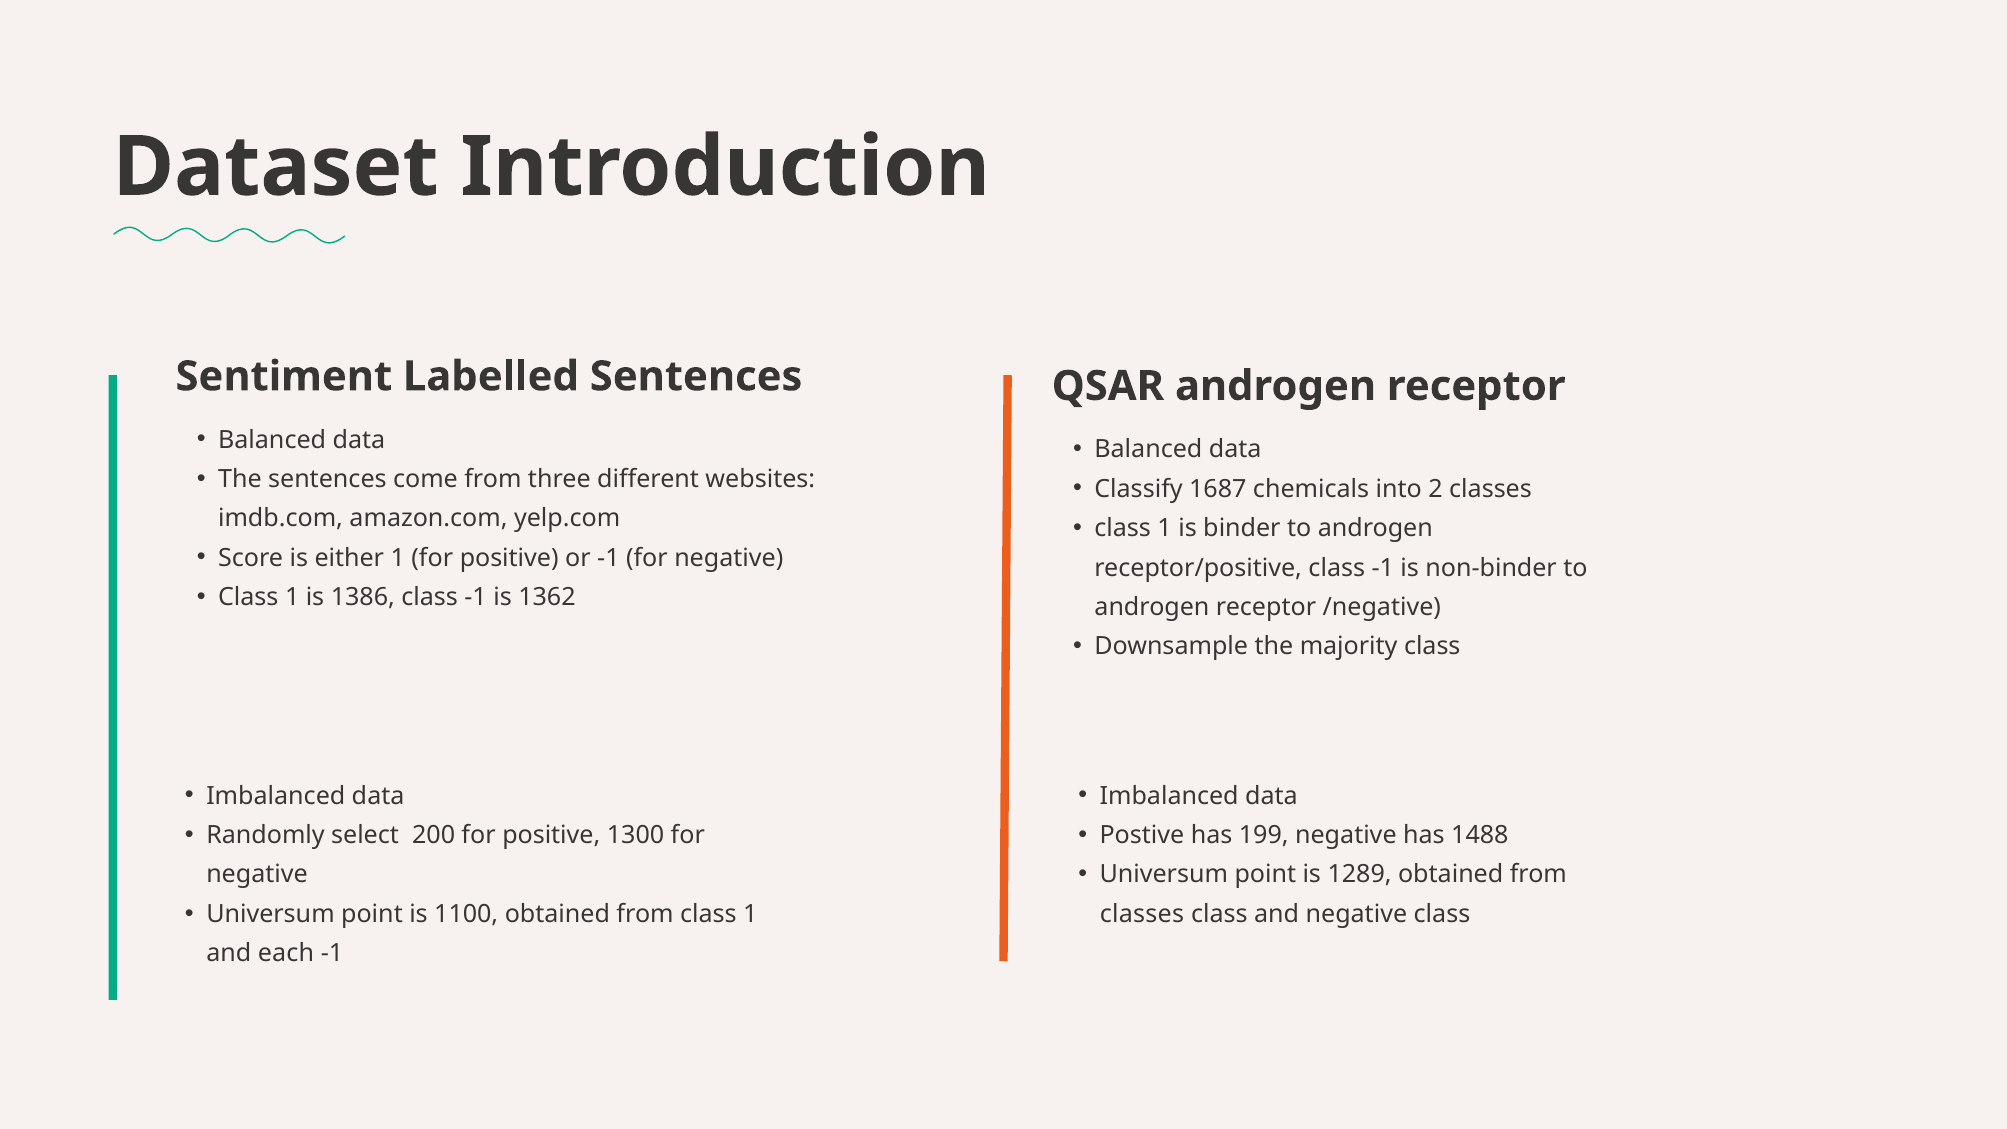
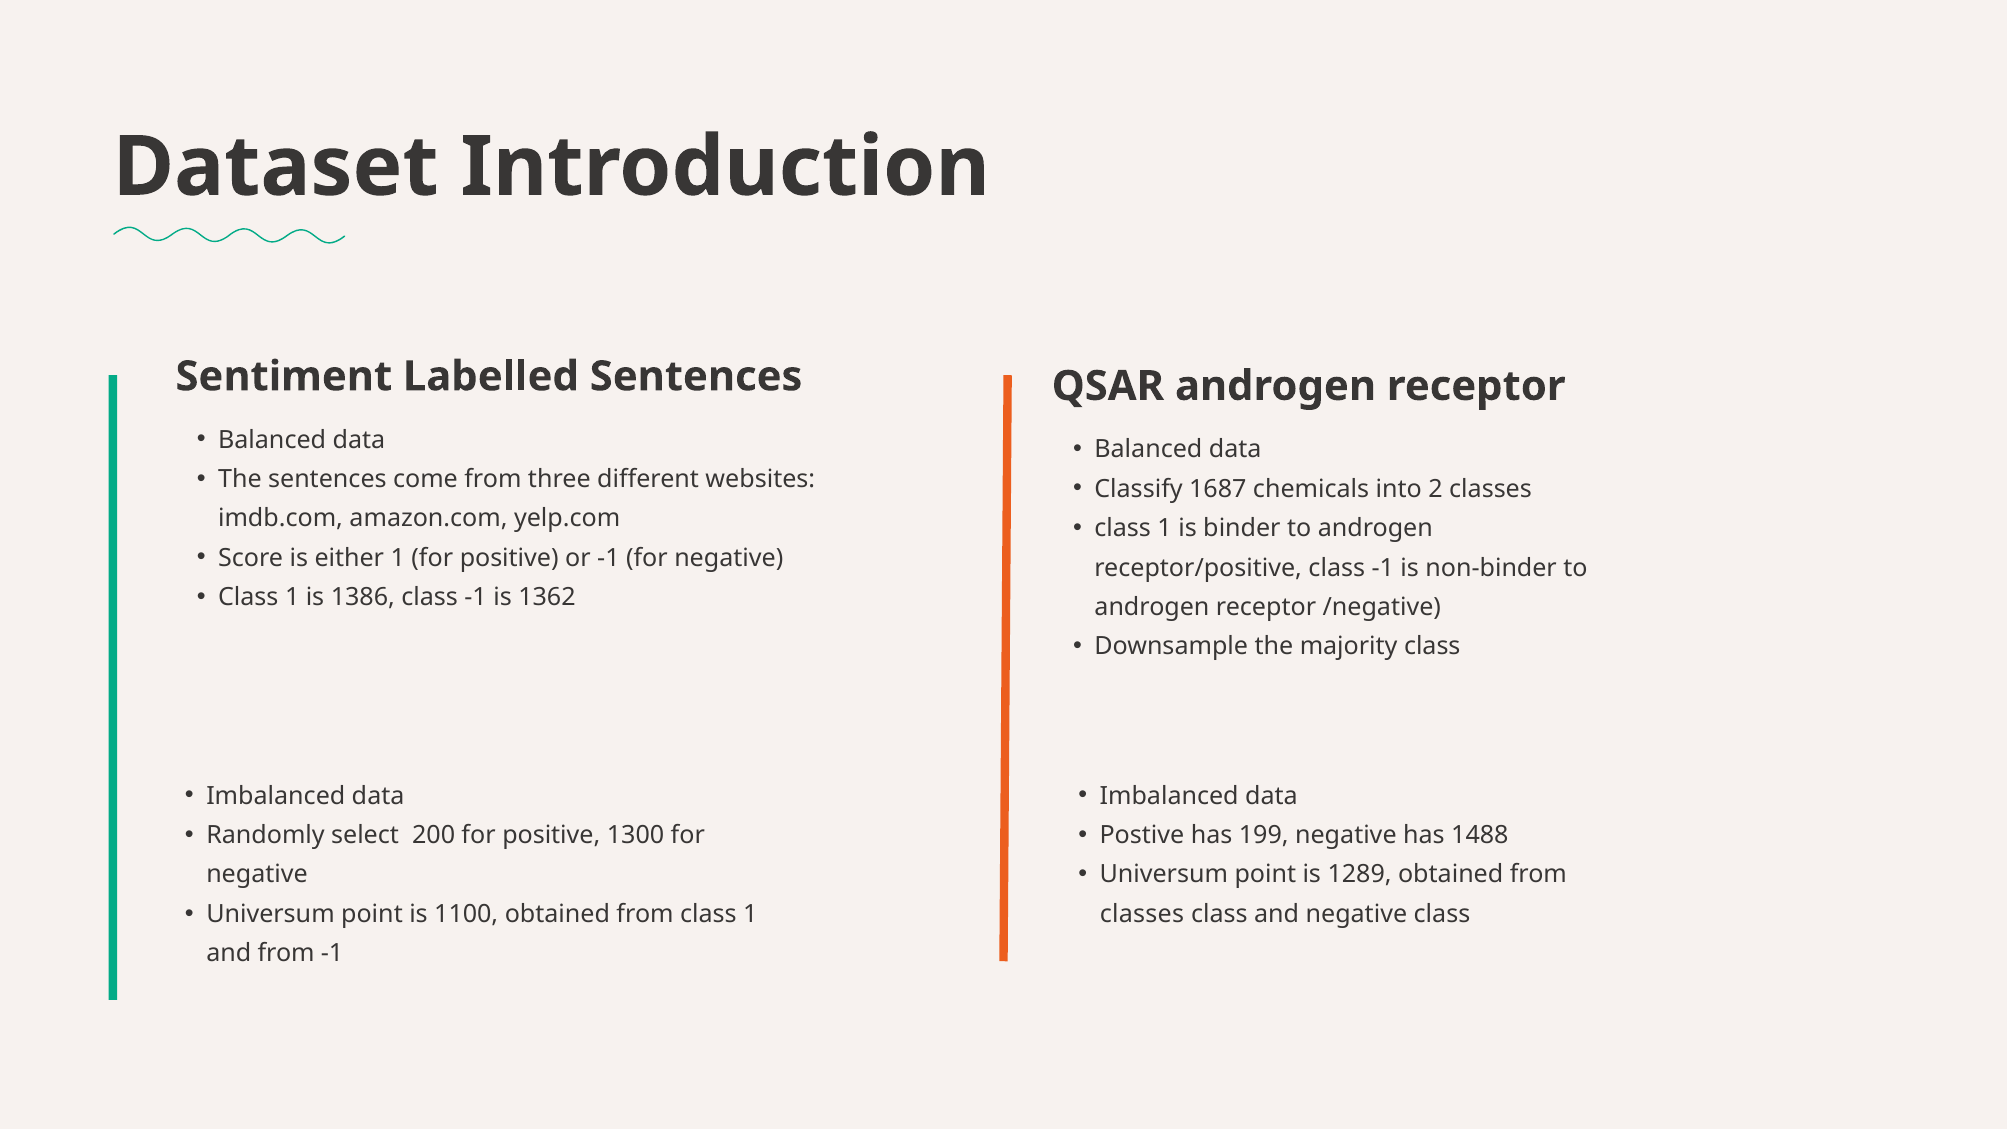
and each: each -> from
